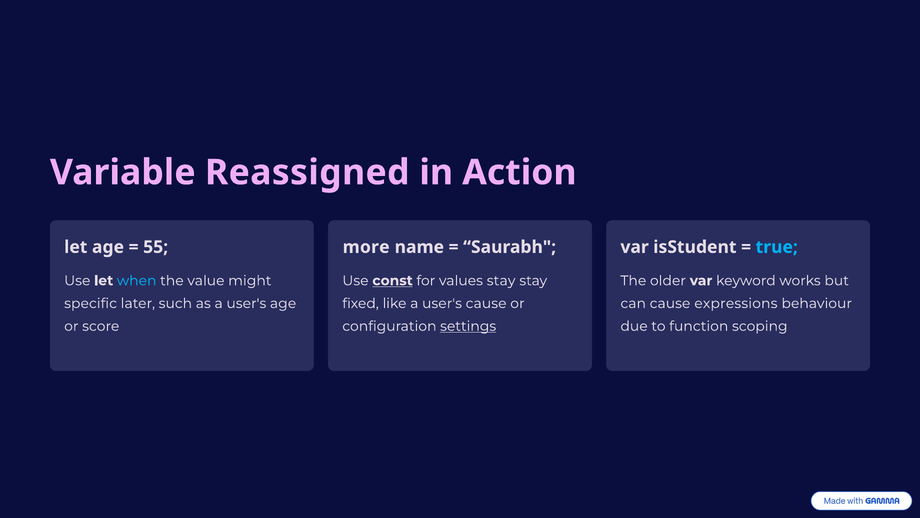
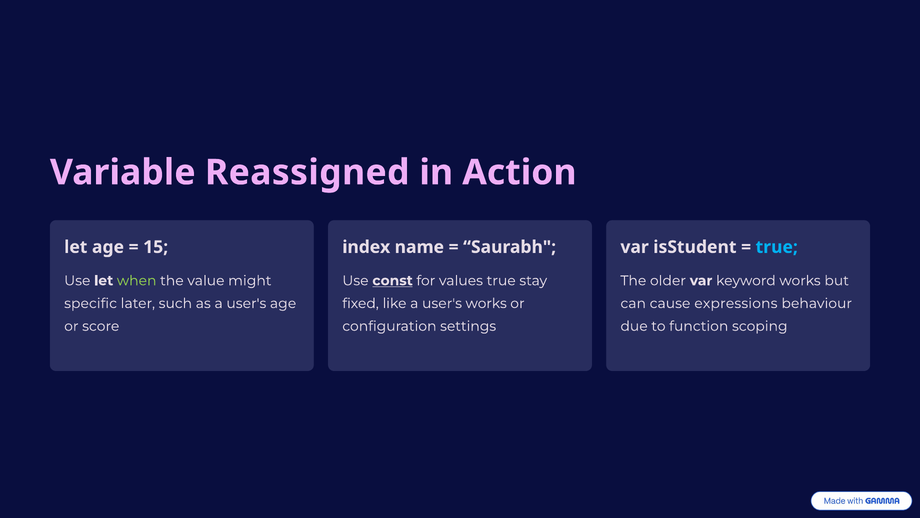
55: 55 -> 15
more: more -> index
when colour: light blue -> light green
values stay: stay -> true
user's cause: cause -> works
settings underline: present -> none
